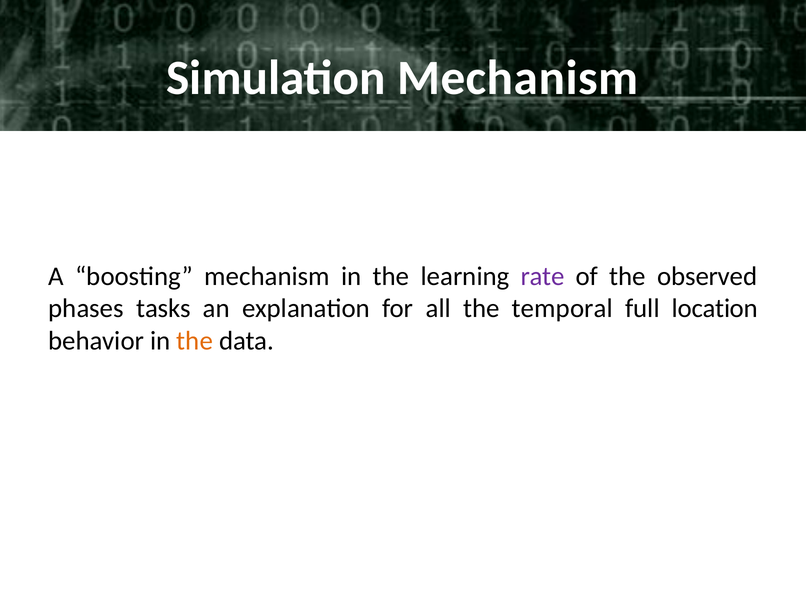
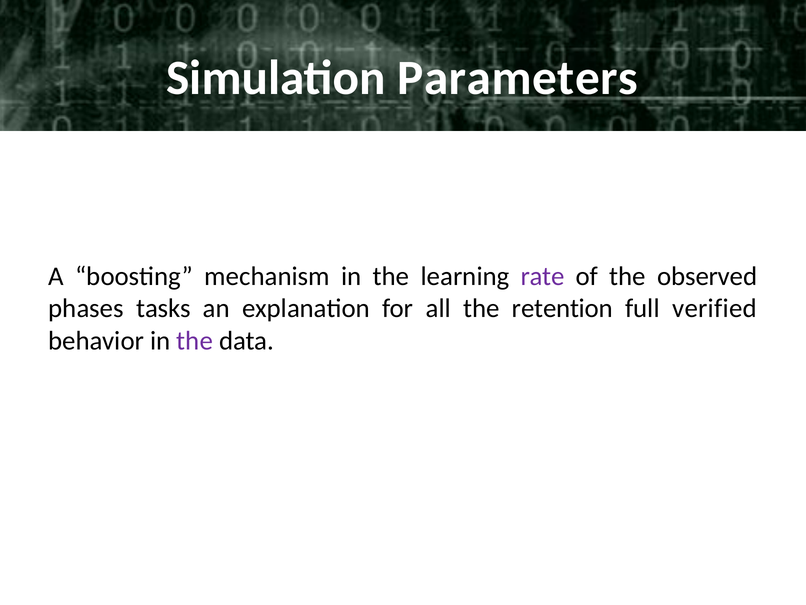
Simulation Mechanism: Mechanism -> Parameters
temporal: temporal -> retention
location: location -> verified
the at (195, 340) colour: orange -> purple
